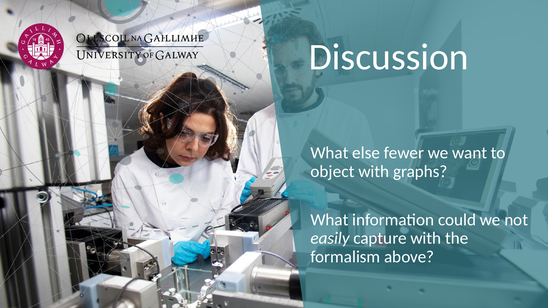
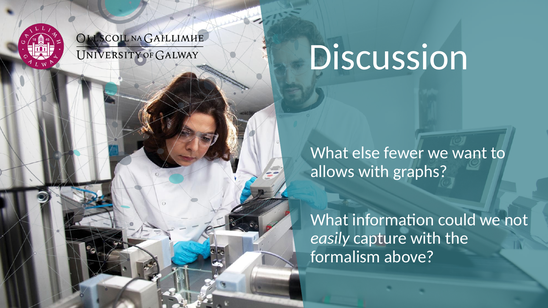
object: object -> allows
